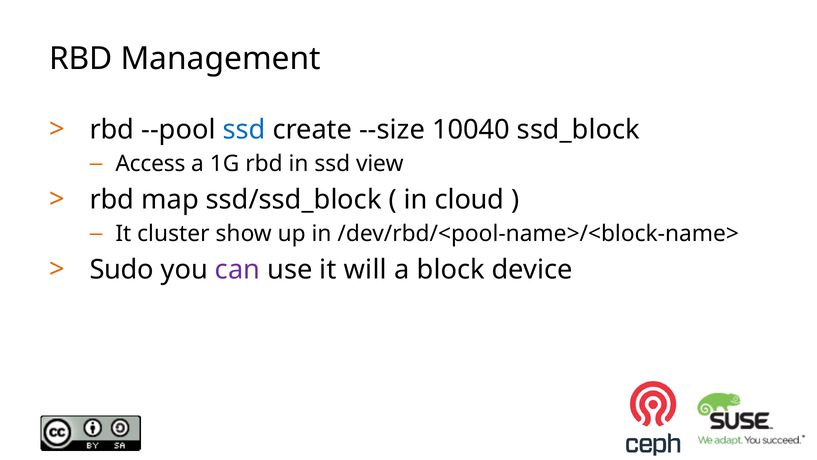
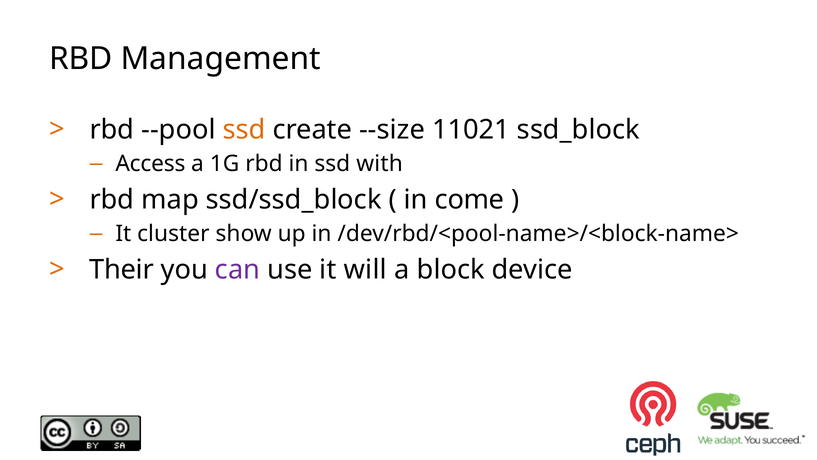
ssd at (244, 130) colour: blue -> orange
10040: 10040 -> 11021
view: view -> with
cloud: cloud -> come
Sudo: Sudo -> Their
